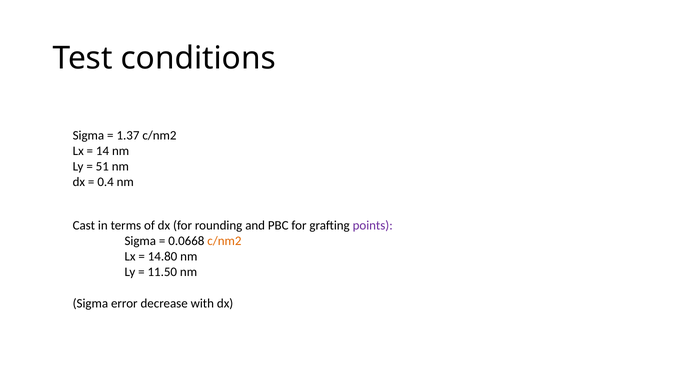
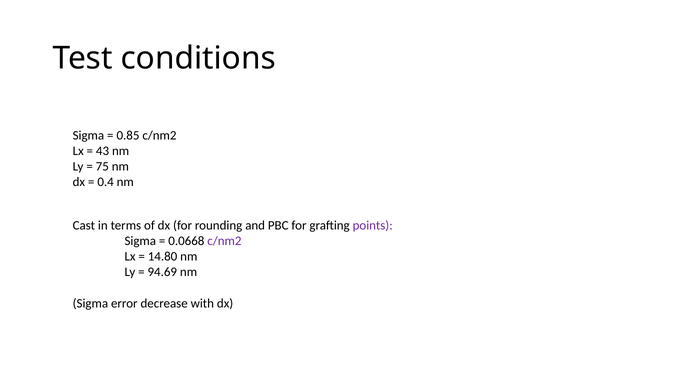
1.37: 1.37 -> 0.85
14: 14 -> 43
51: 51 -> 75
c/nm2 at (224, 241) colour: orange -> purple
11.50: 11.50 -> 94.69
